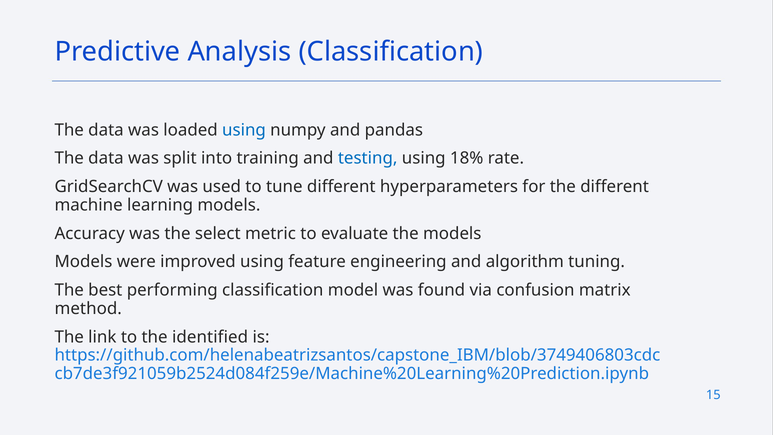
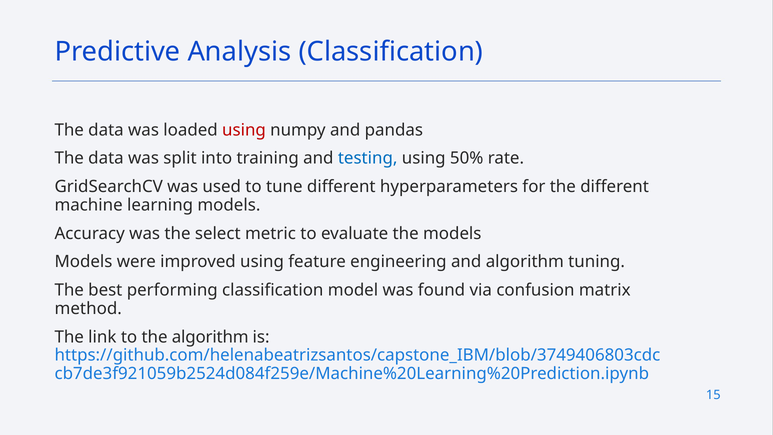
using at (244, 130) colour: blue -> red
18%: 18% -> 50%
the identified: identified -> algorithm
